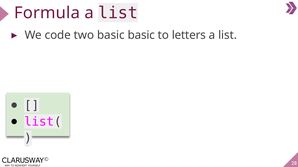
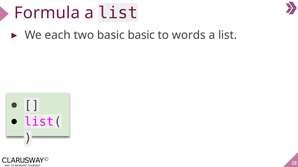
code: code -> each
letters: letters -> words
